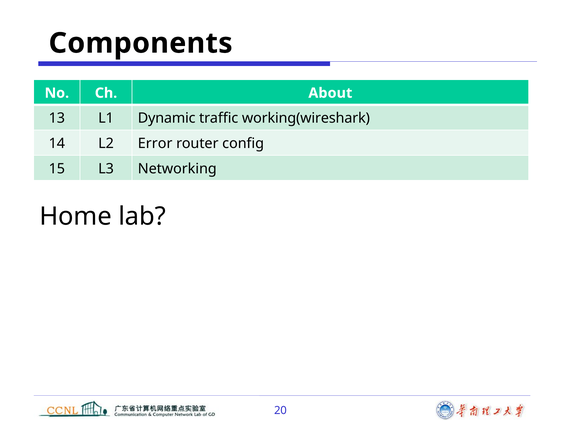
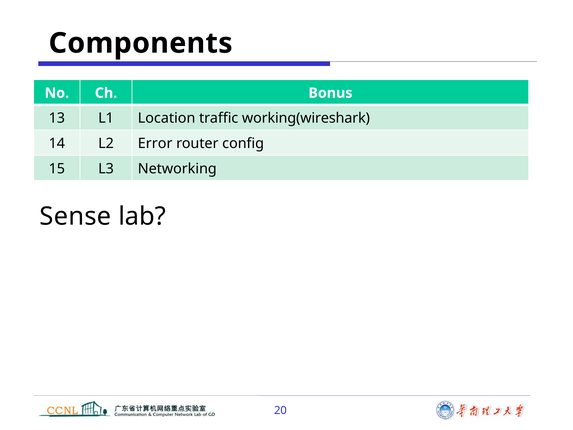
About: About -> Bonus
Dynamic: Dynamic -> Location
Home: Home -> Sense
